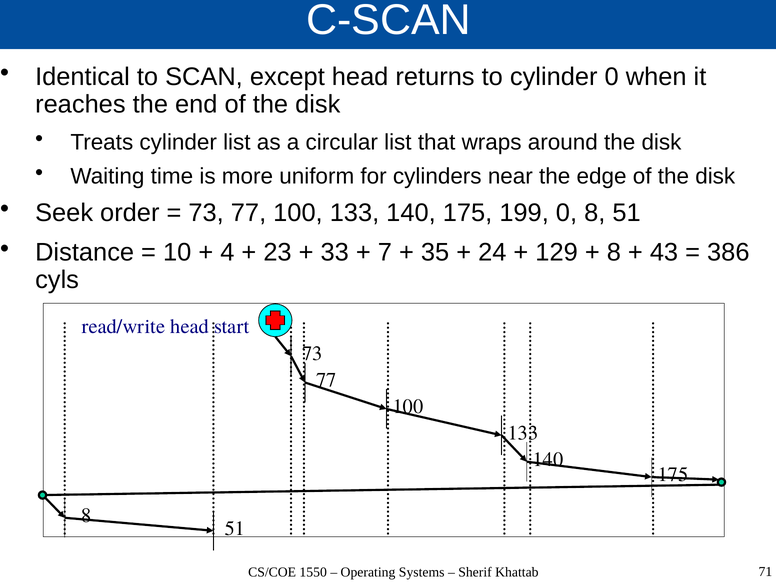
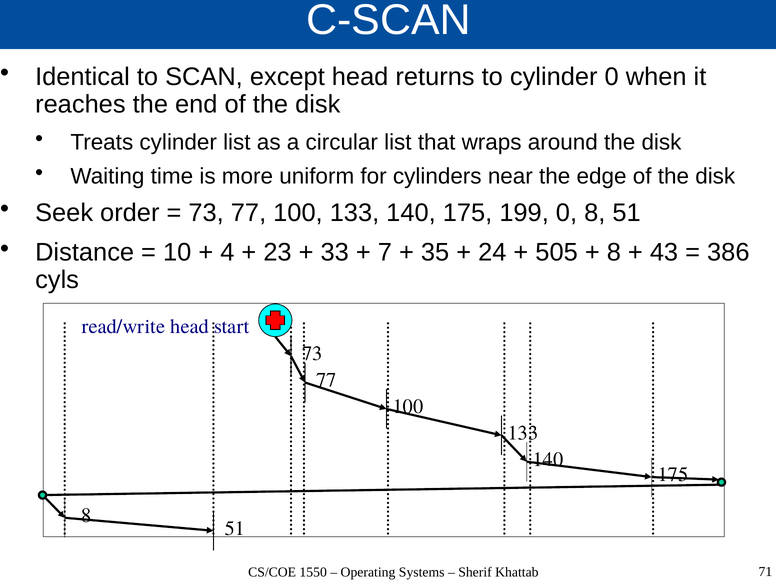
129: 129 -> 505
